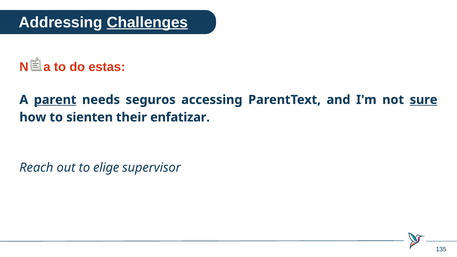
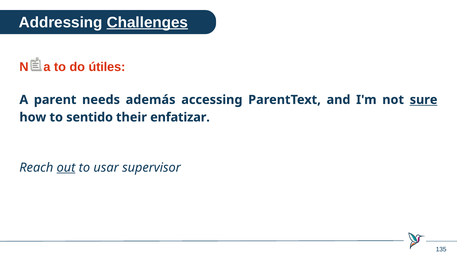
estas: estas -> útiles
parent underline: present -> none
seguros: seguros -> además
sienten: sienten -> sentido
out underline: none -> present
elige: elige -> usar
